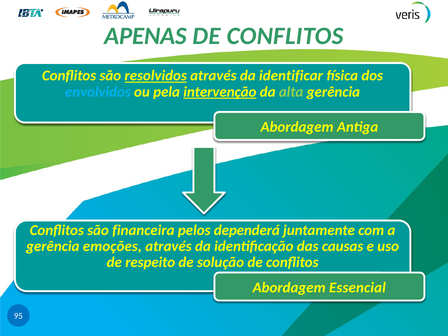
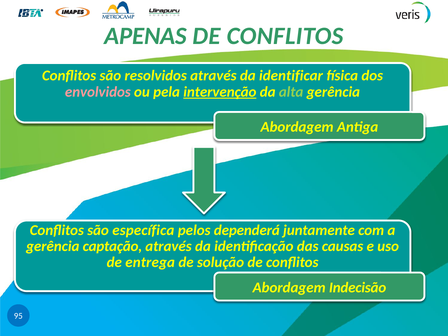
resolvidos underline: present -> none
envolvidos colour: light blue -> pink
financeira: financeira -> específica
emoções: emoções -> captação
respeito: respeito -> entrega
Essencial: Essencial -> Indecisão
